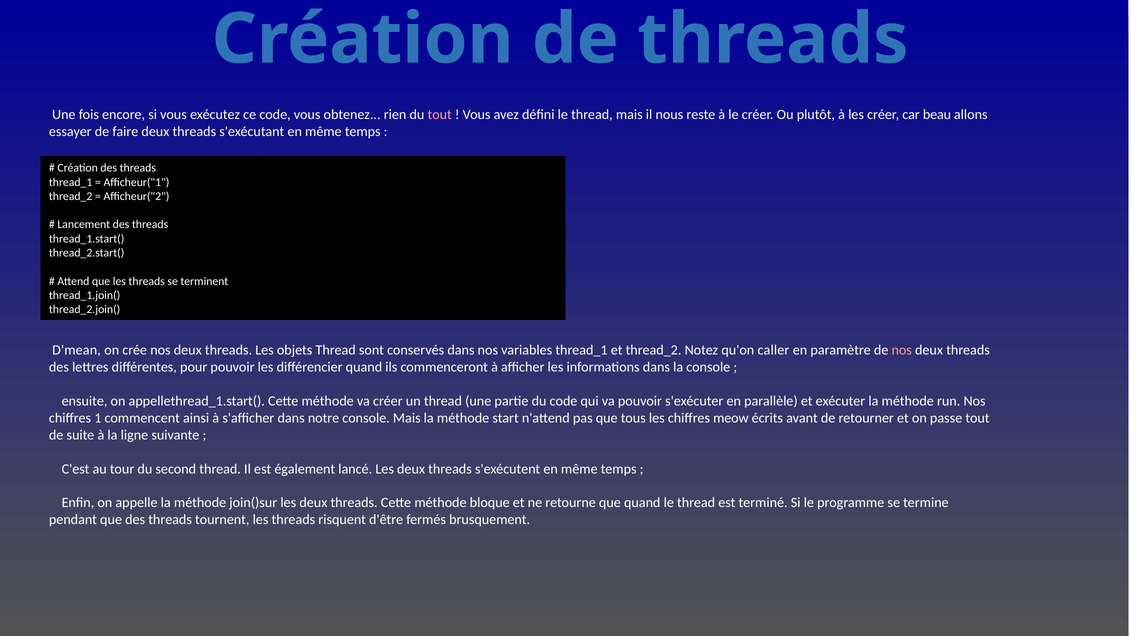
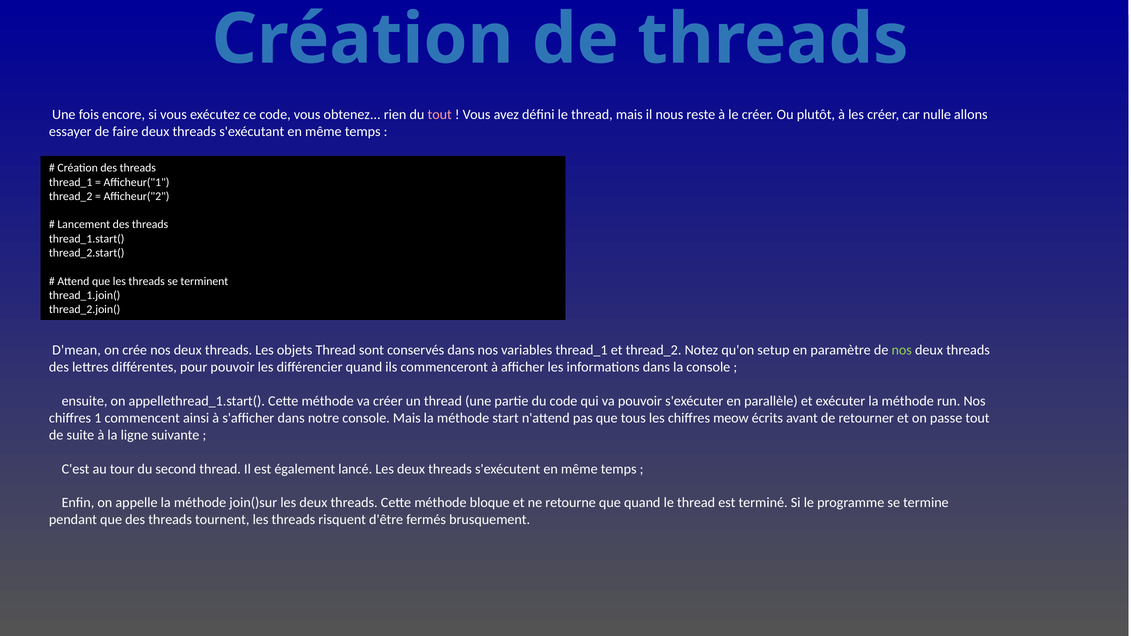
beau: beau -> nulle
caller: caller -> setup
nos at (902, 350) colour: pink -> light green
